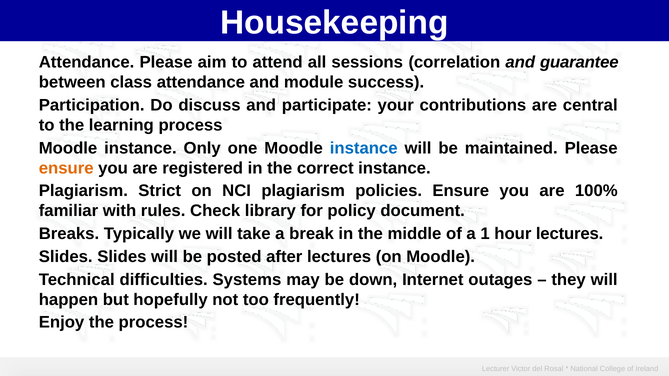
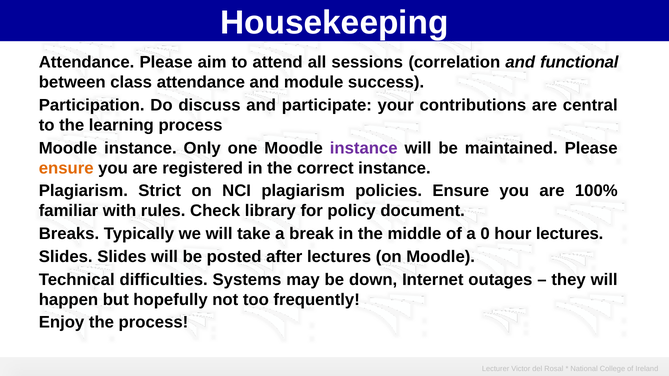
guarantee: guarantee -> functional
instance at (364, 148) colour: blue -> purple
1: 1 -> 0
